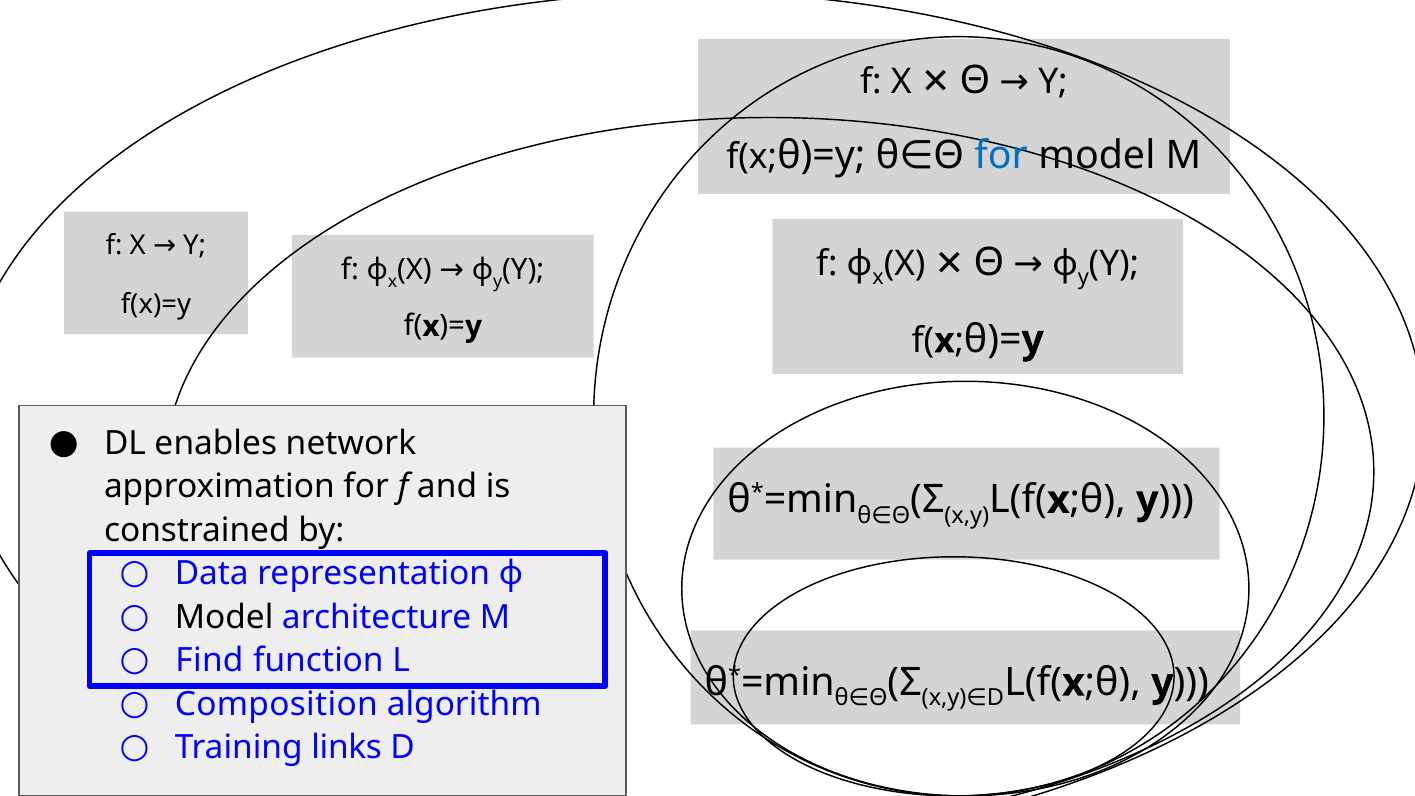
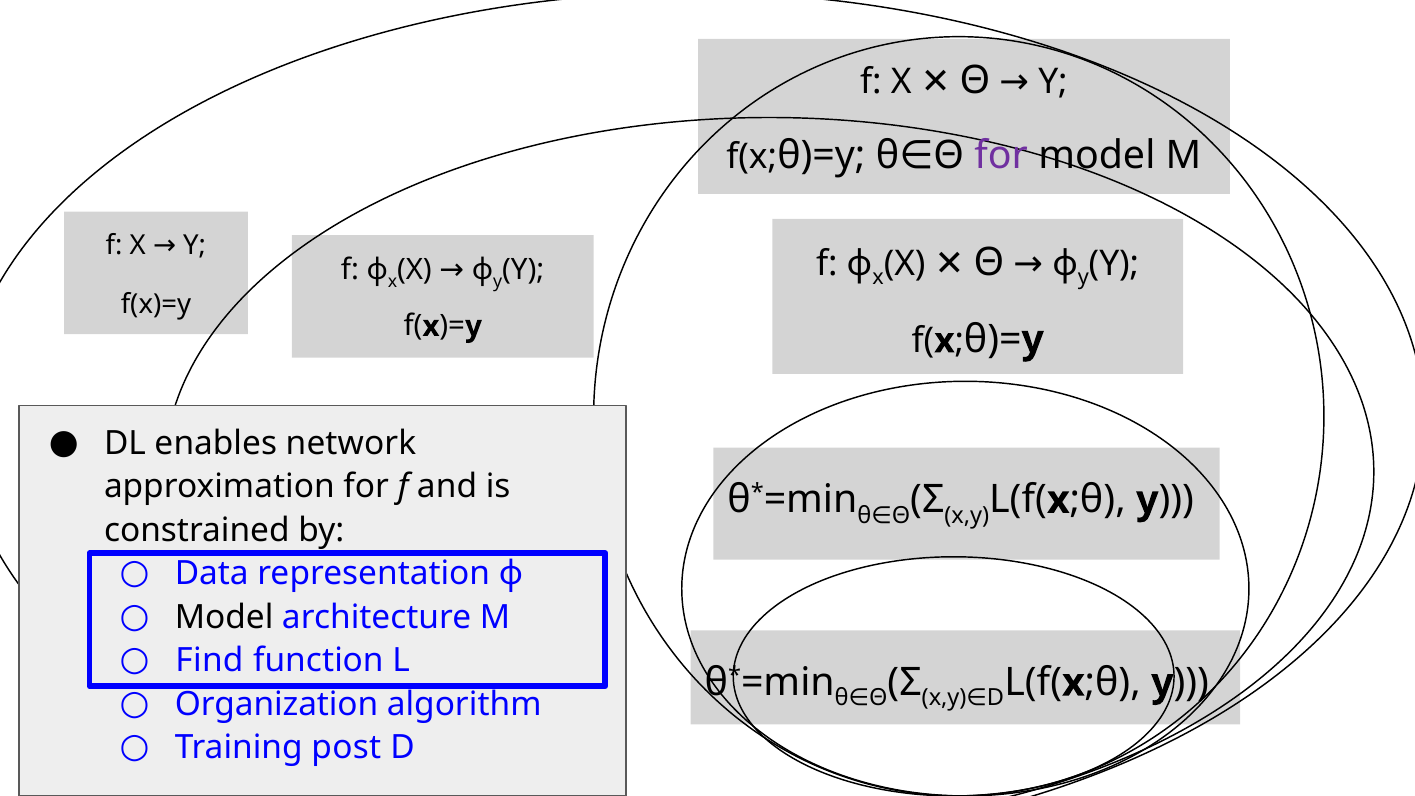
for at (1001, 156) colour: blue -> purple
Composition: Composition -> Organization
links: links -> post
